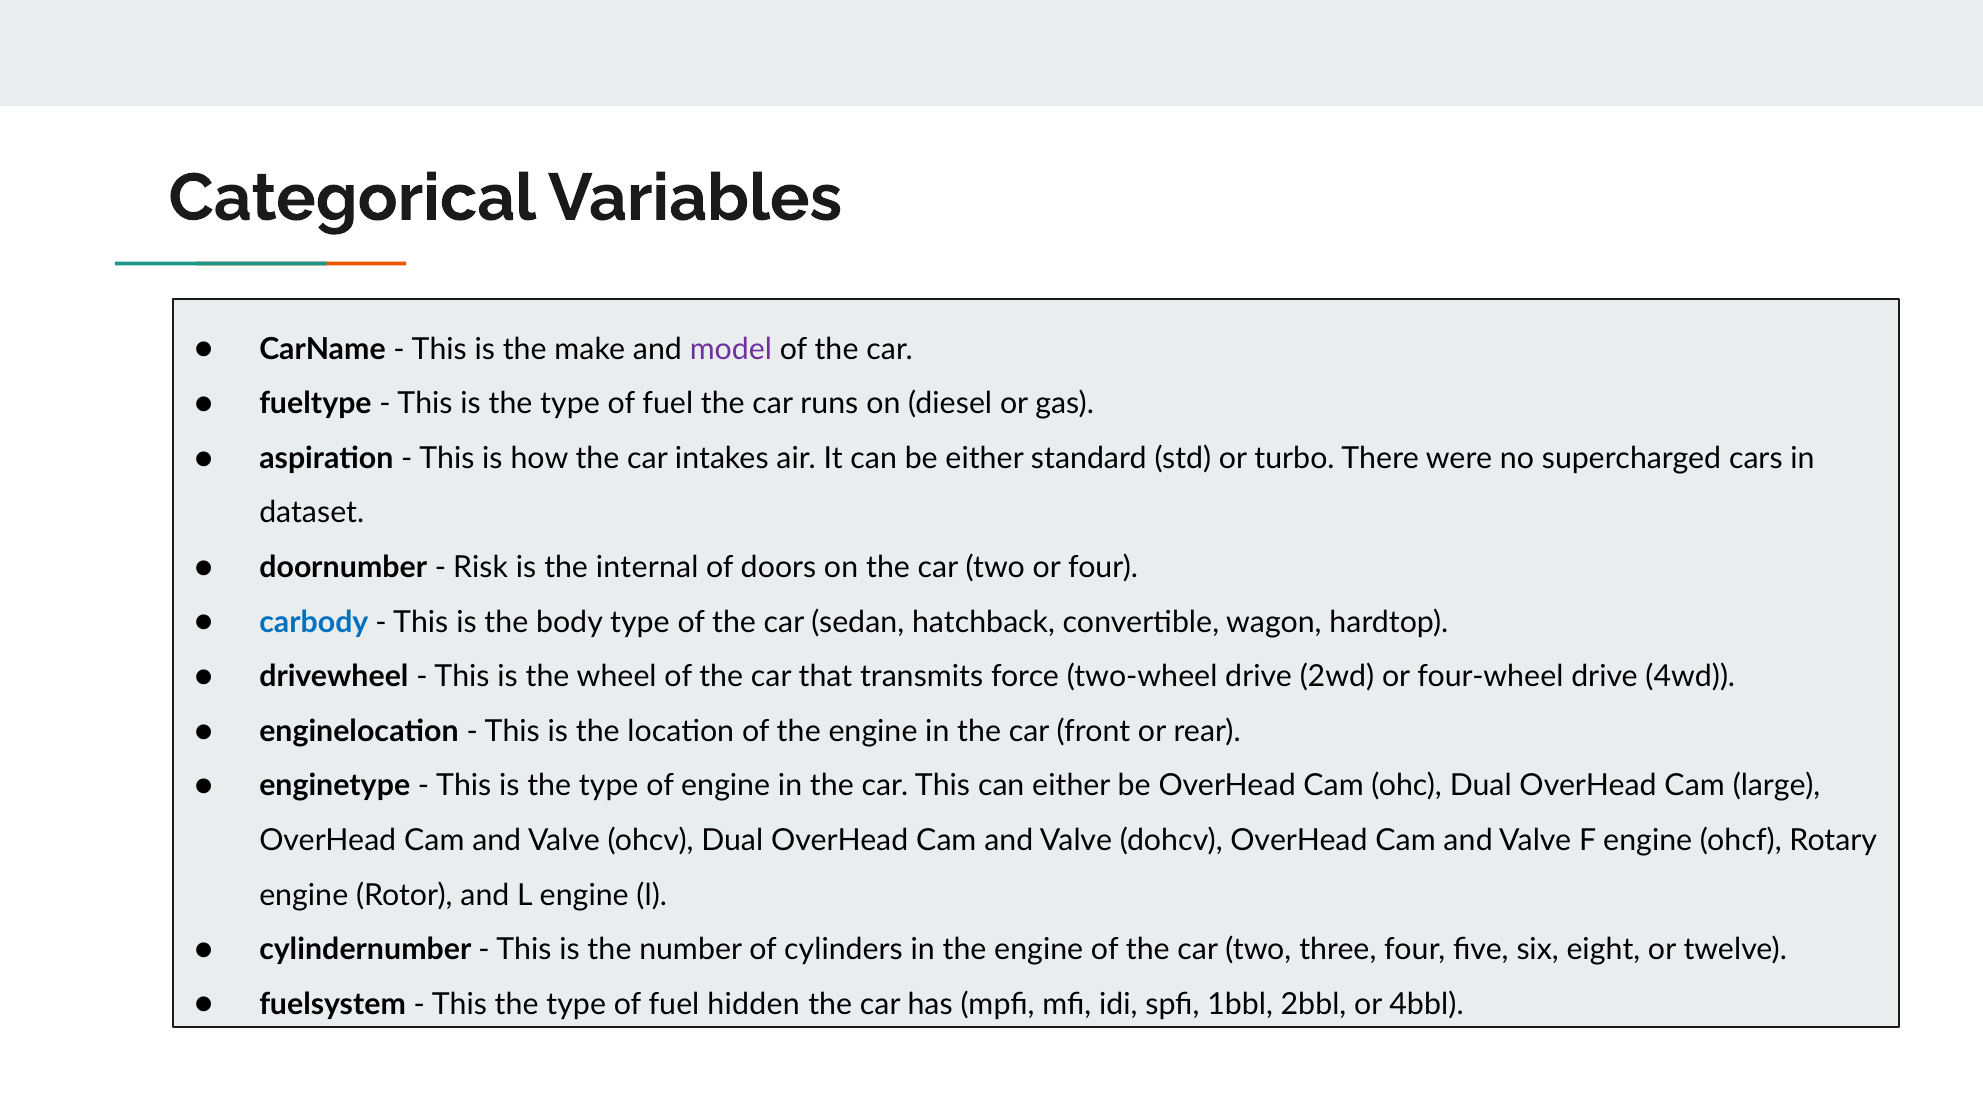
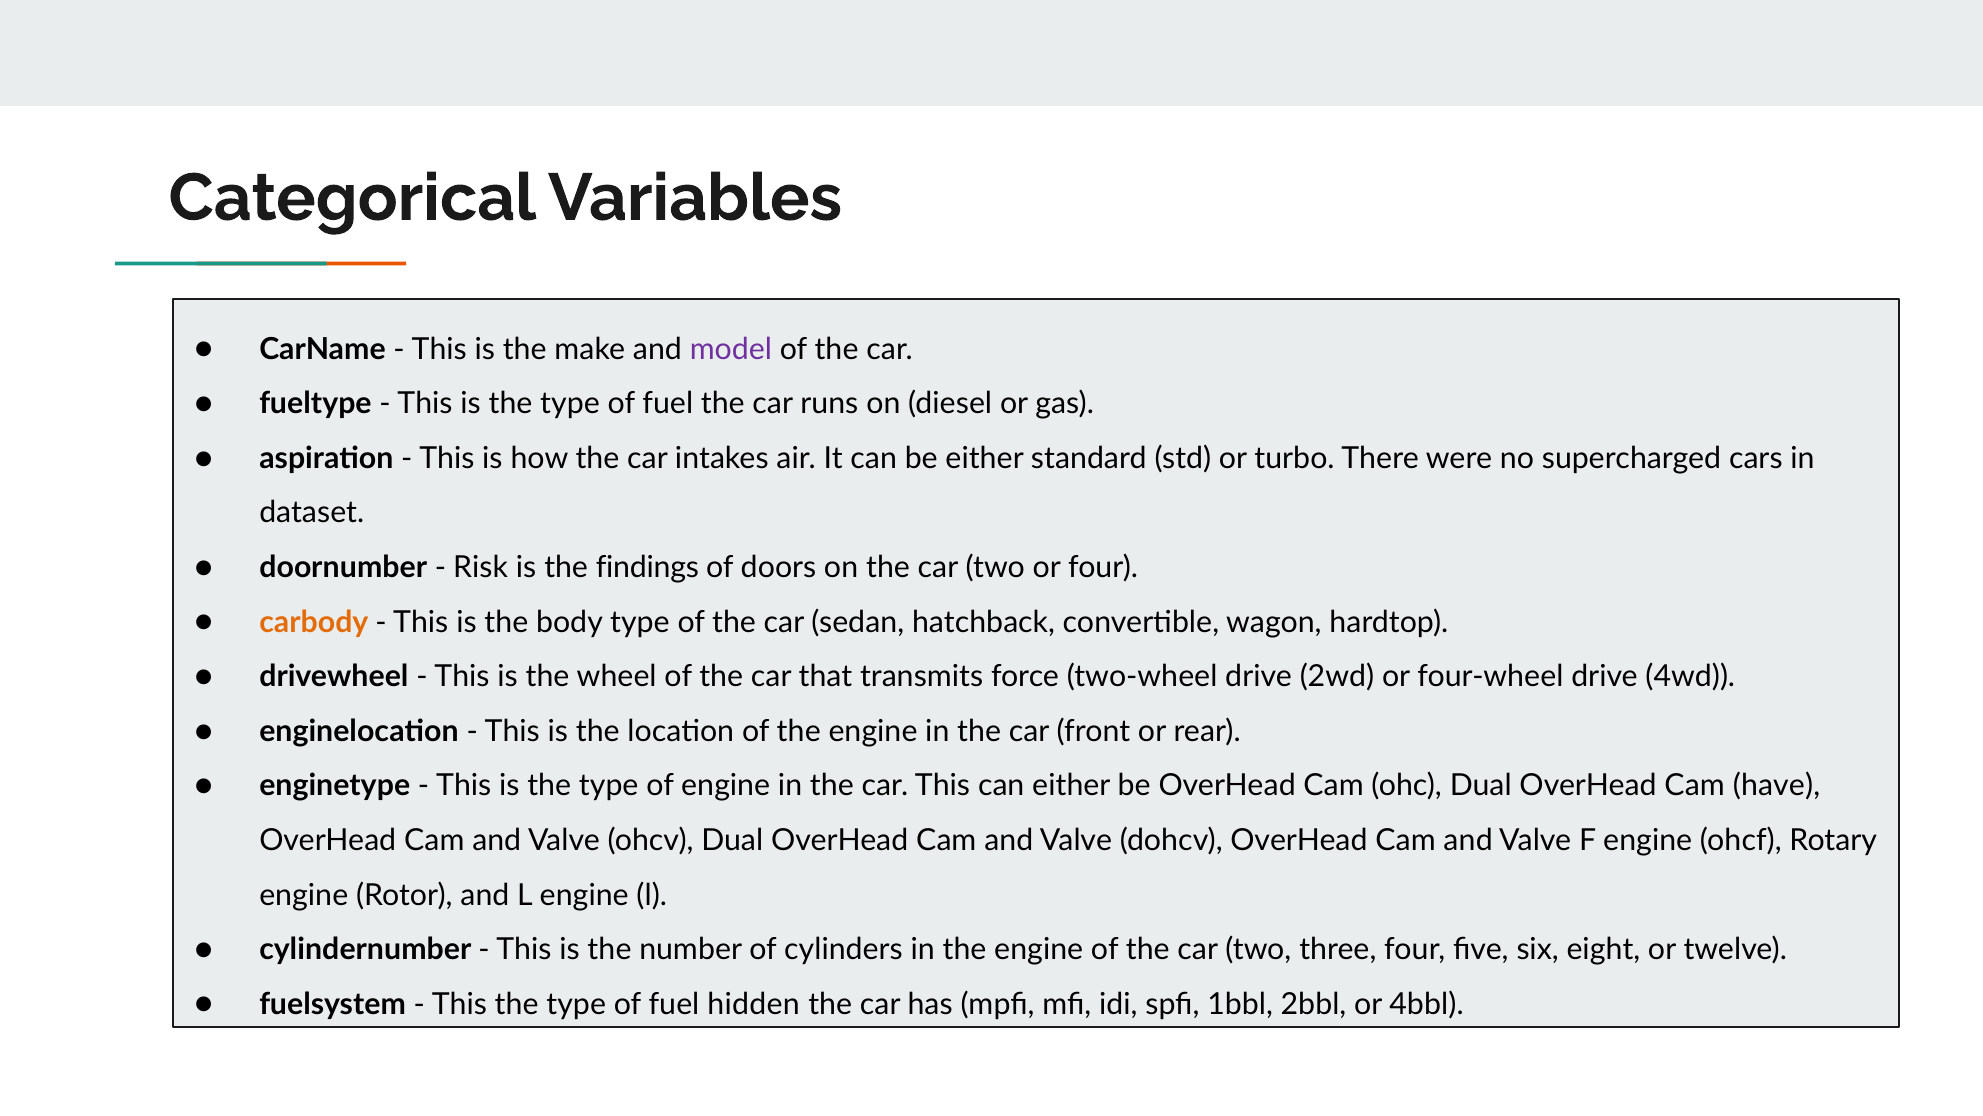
internal: internal -> findings
carbody colour: blue -> orange
large: large -> have
